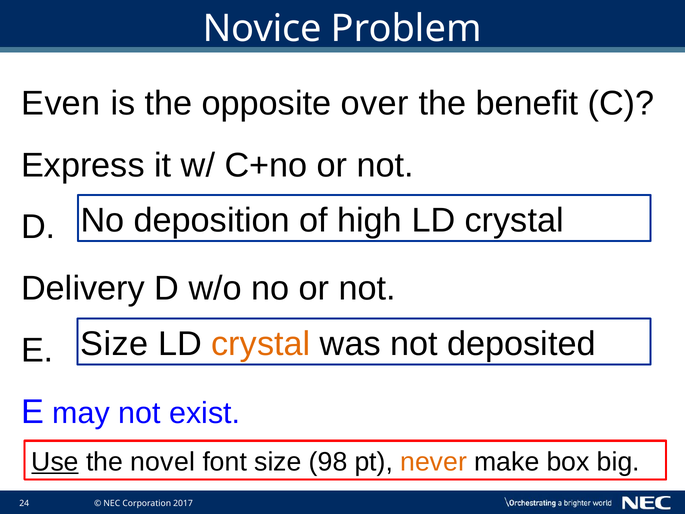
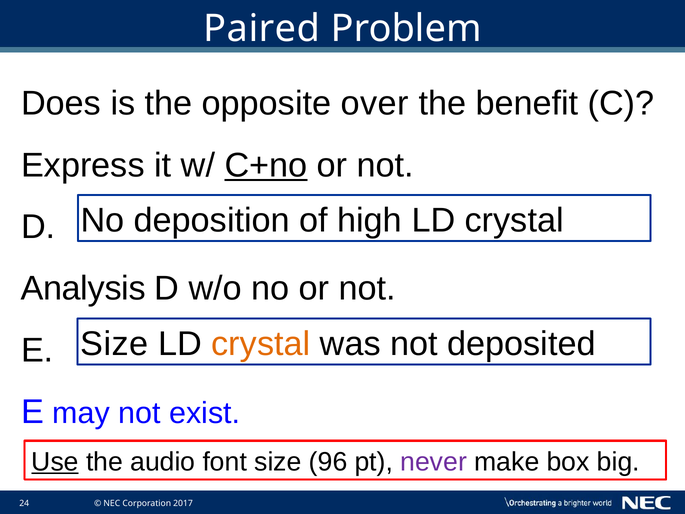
Novice: Novice -> Paired
Even: Even -> Does
C+no underline: none -> present
Delivery: Delivery -> Analysis
novel: novel -> audio
98: 98 -> 96
never colour: orange -> purple
